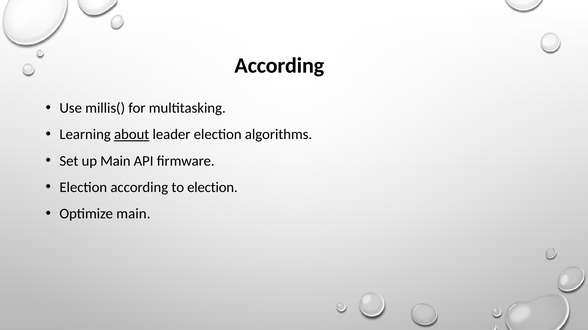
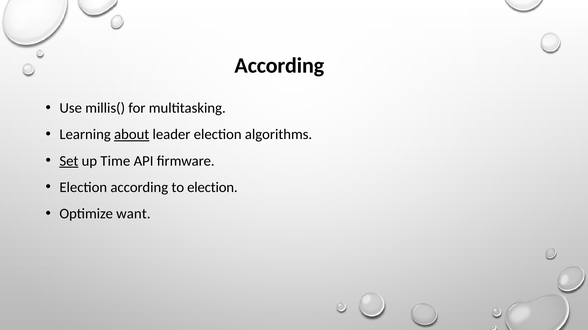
Set underline: none -> present
up Main: Main -> Time
Optimize main: main -> want
